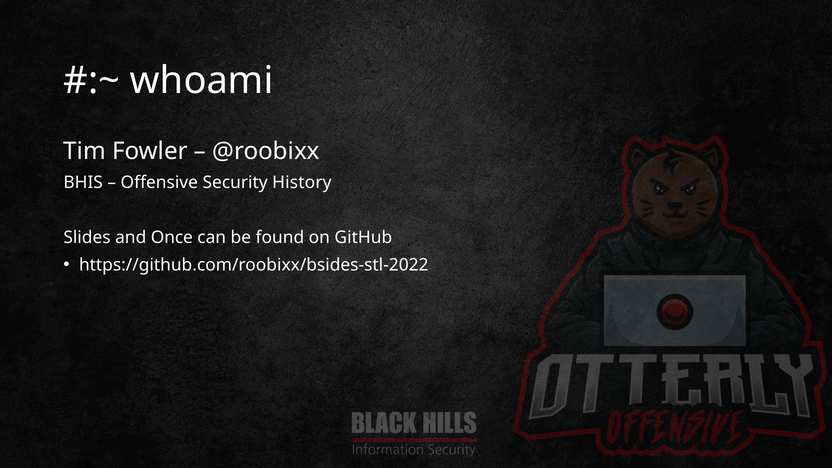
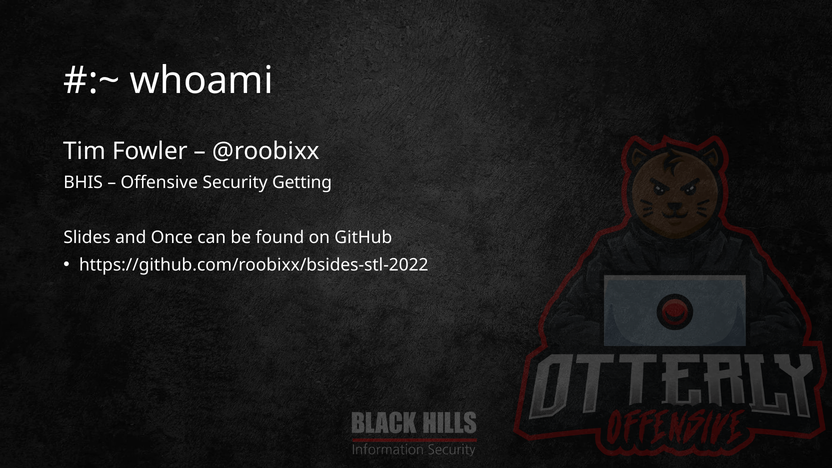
History: History -> Getting
